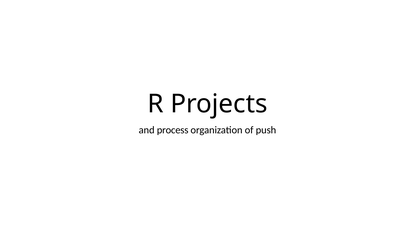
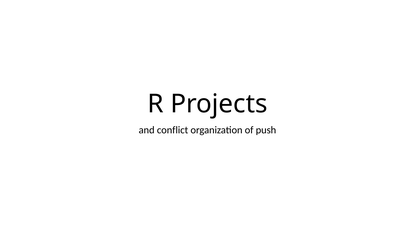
process: process -> conflict
